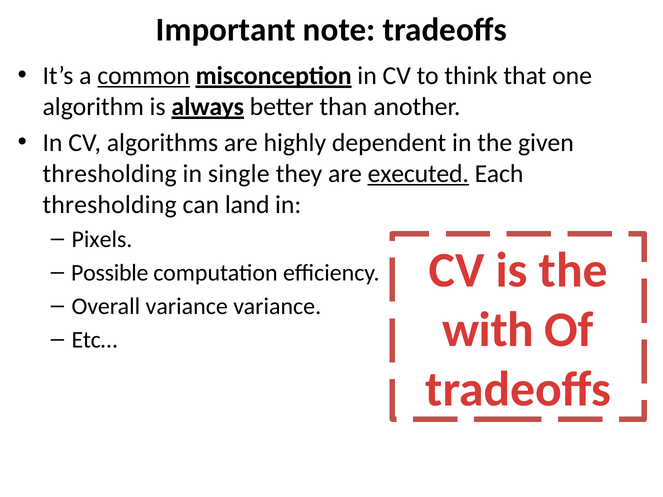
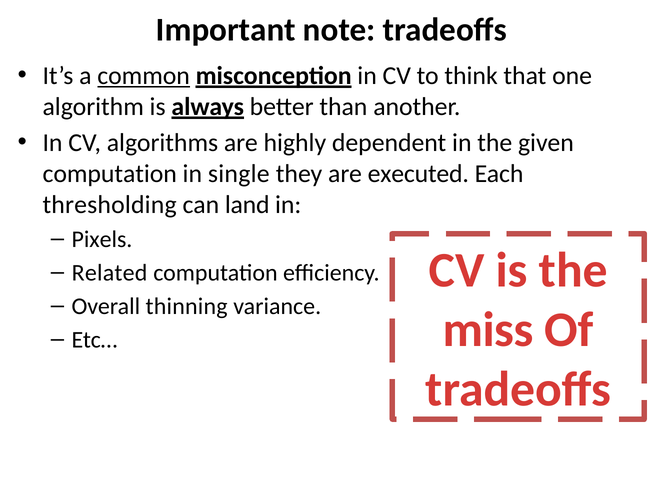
thresholding at (110, 174): thresholding -> computation
executed underline: present -> none
Possible: Possible -> Related
Overall variance: variance -> thinning
with: with -> miss
